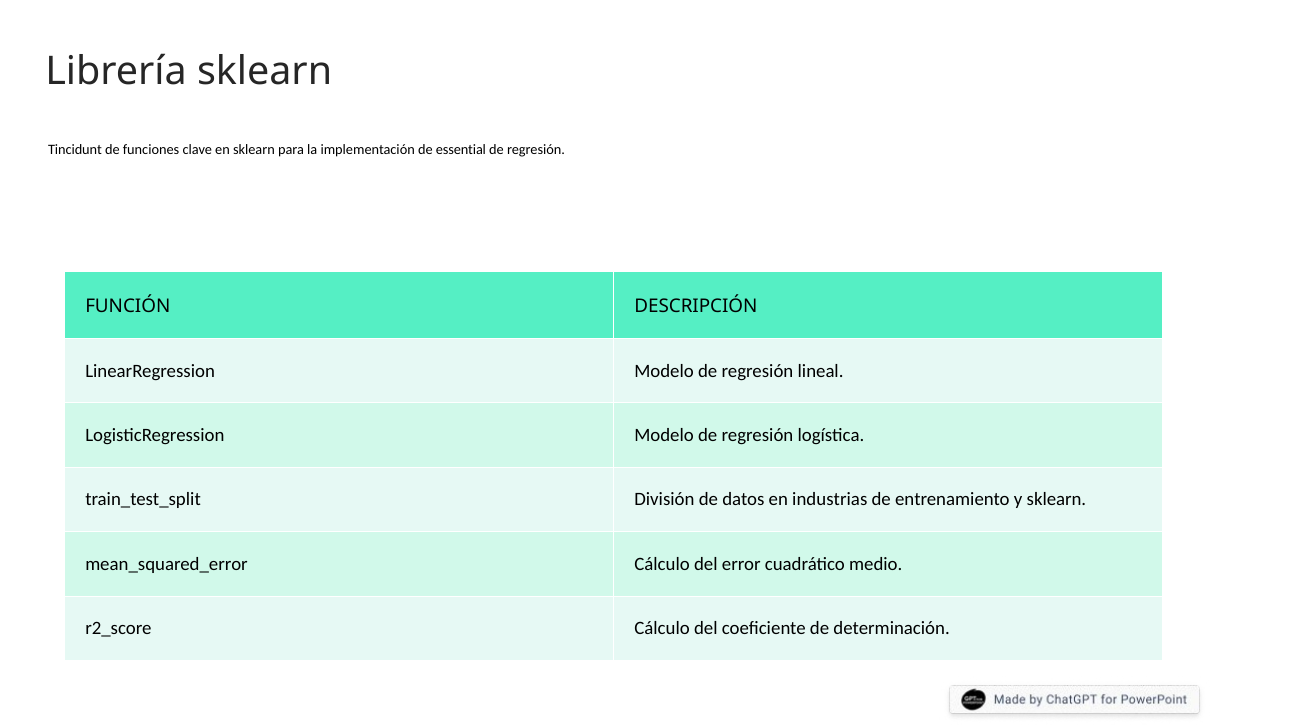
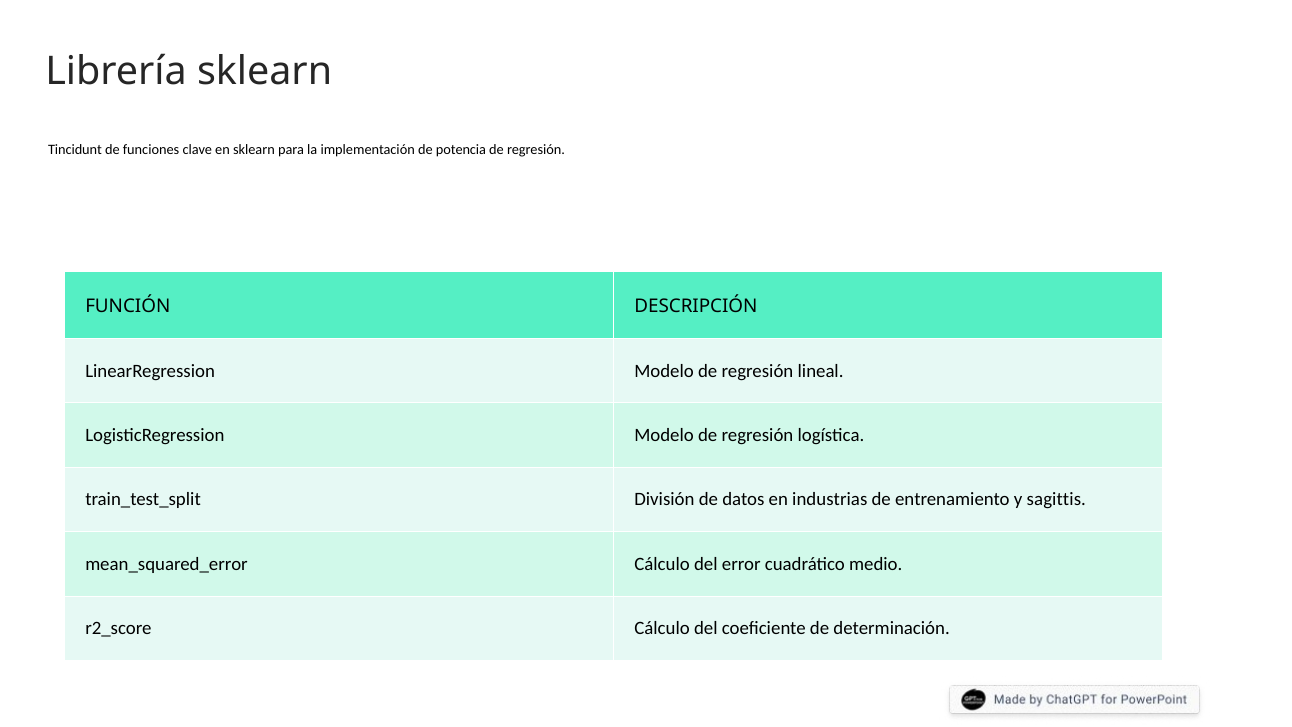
essential: essential -> potencia
y sklearn: sklearn -> sagittis
